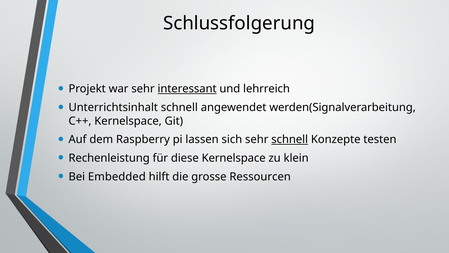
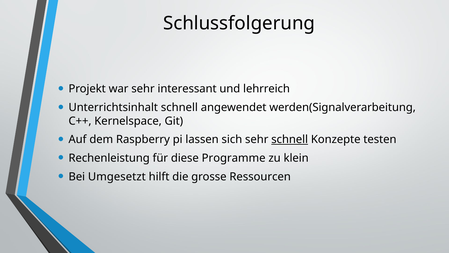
interessant underline: present -> none
diese Kernelspace: Kernelspace -> Programme
Embedded: Embedded -> Umgesetzt
